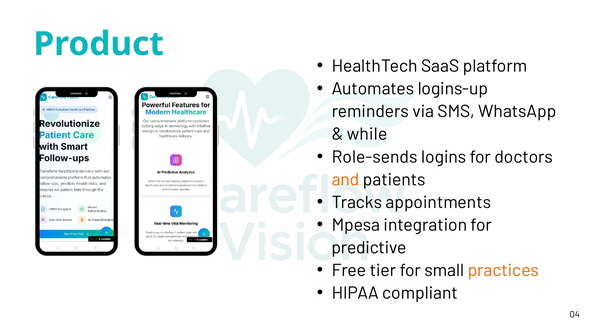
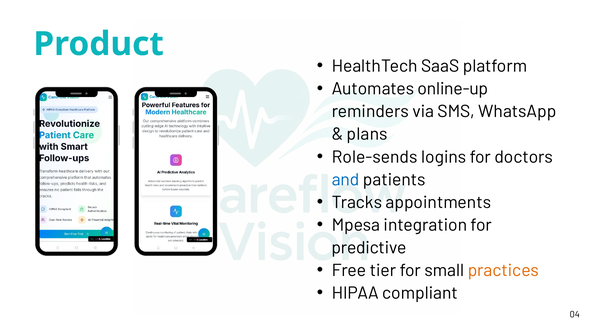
logins-up: logins-up -> online-up
while: while -> plans
and colour: orange -> blue
